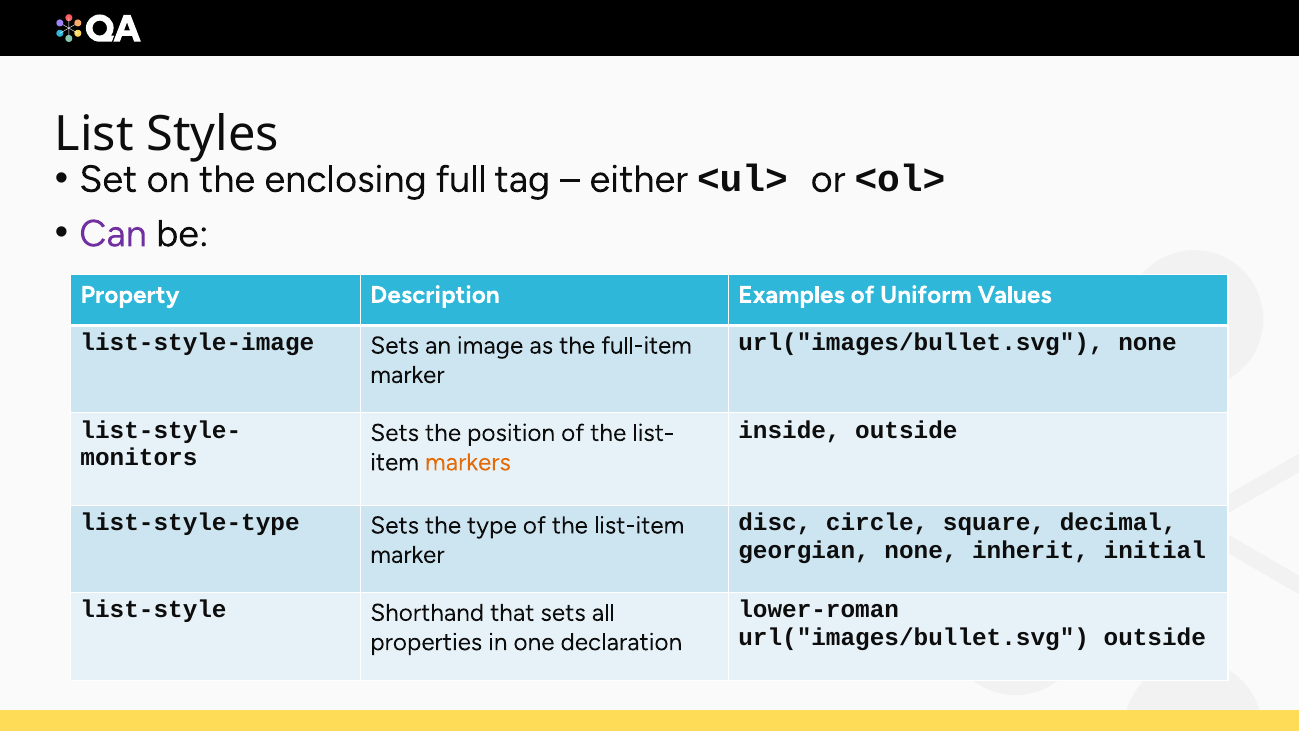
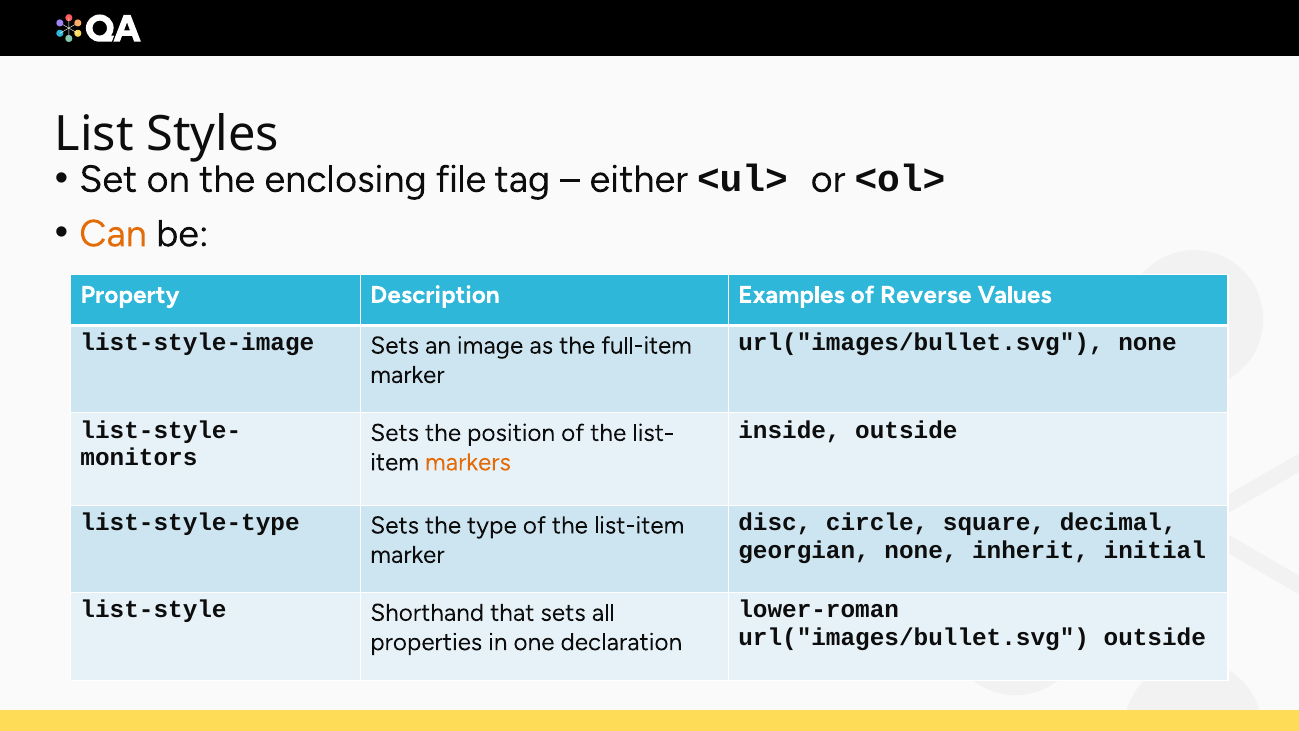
full: full -> file
Can colour: purple -> orange
Uniform: Uniform -> Reverse
